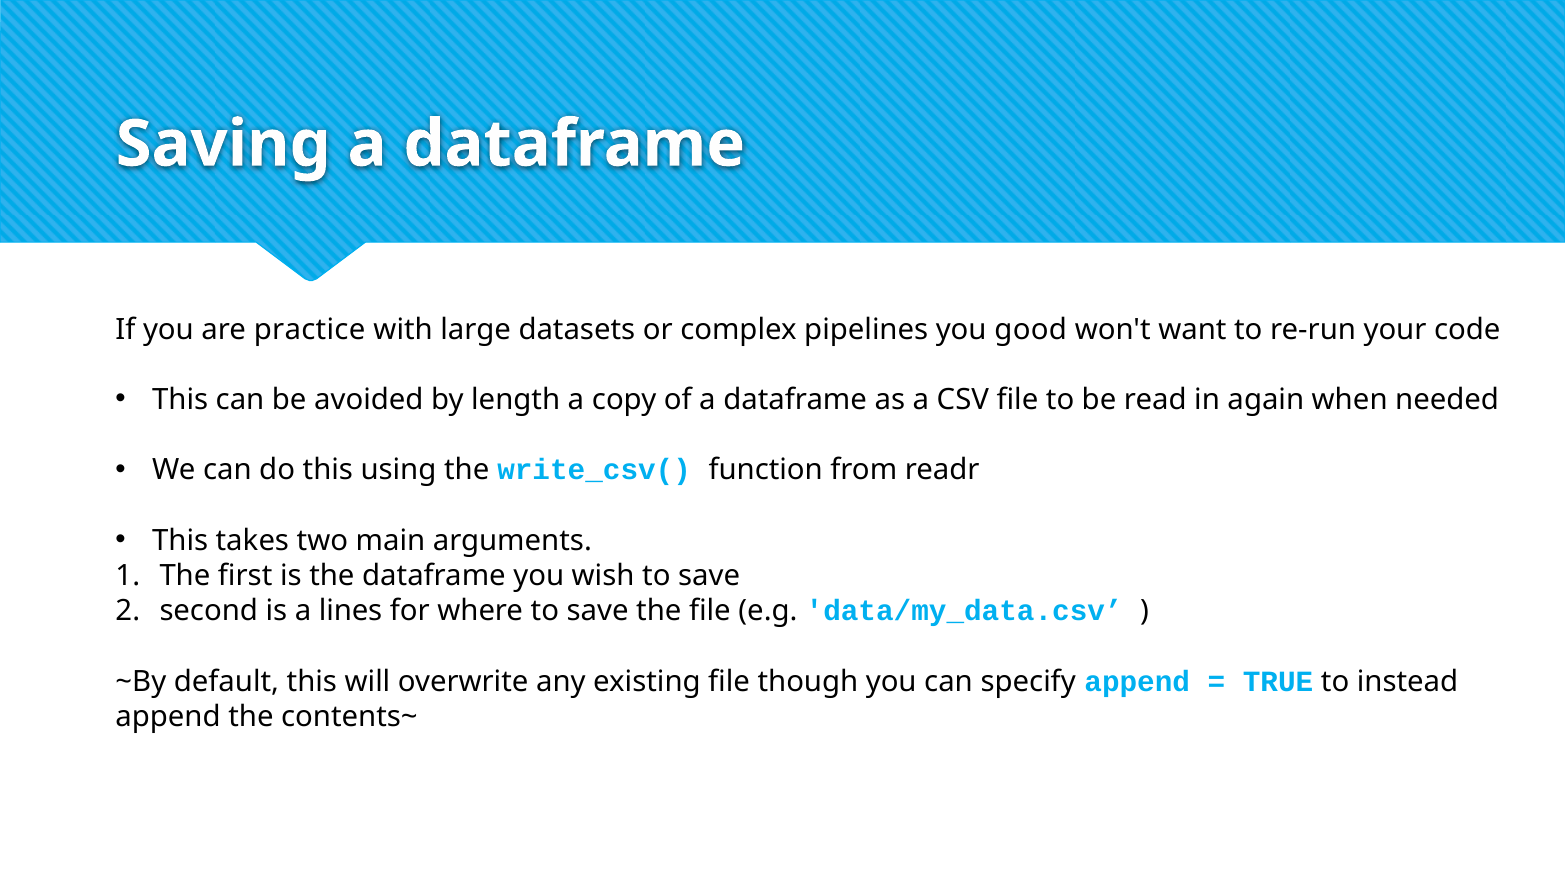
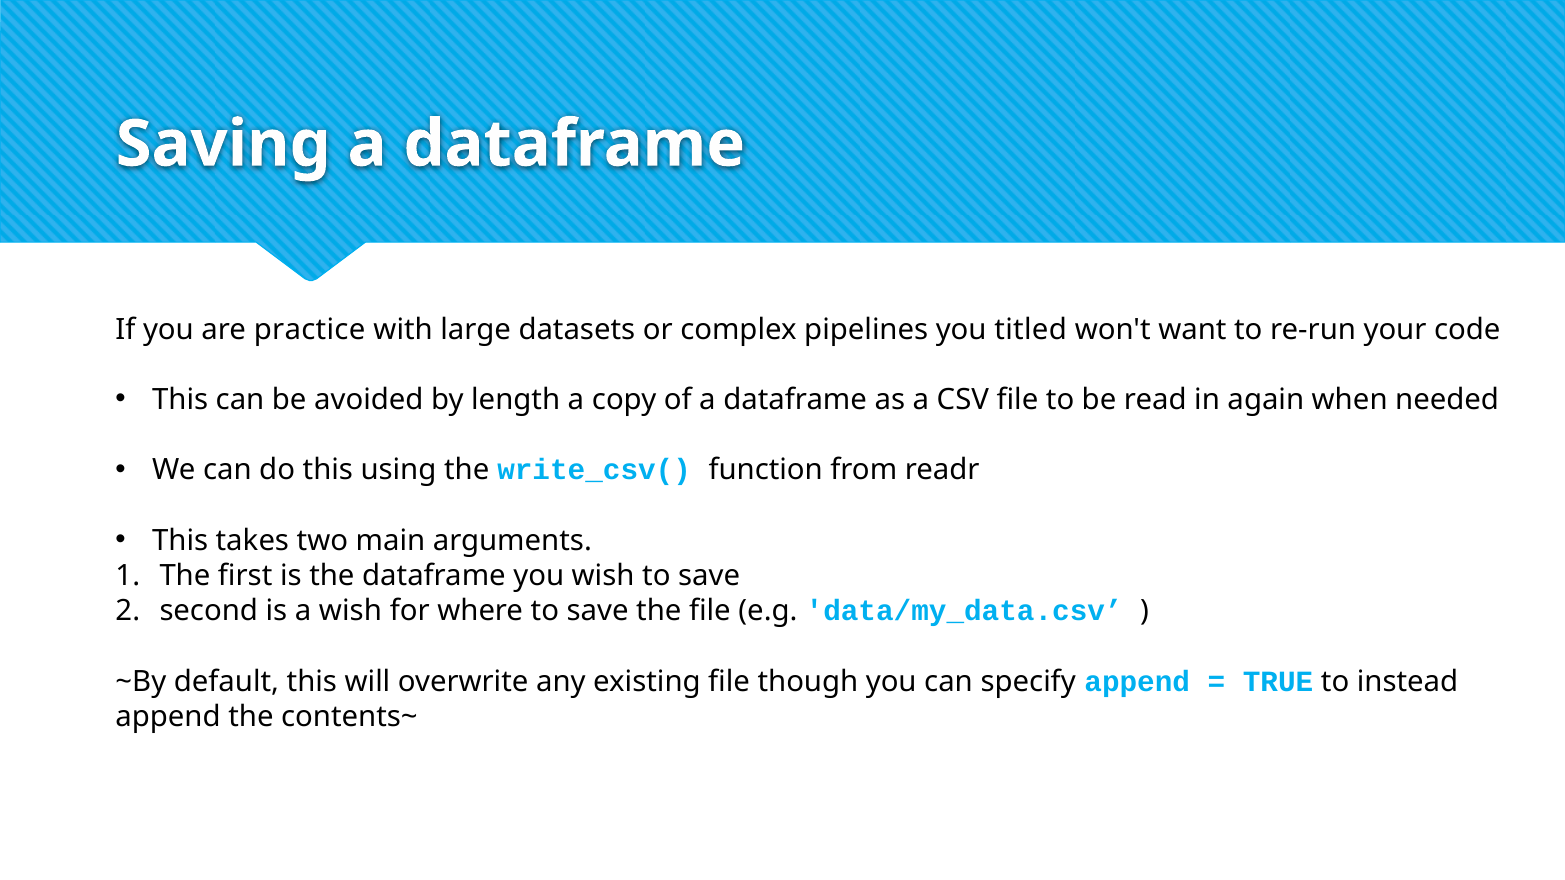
good: good -> titled
a lines: lines -> wish
